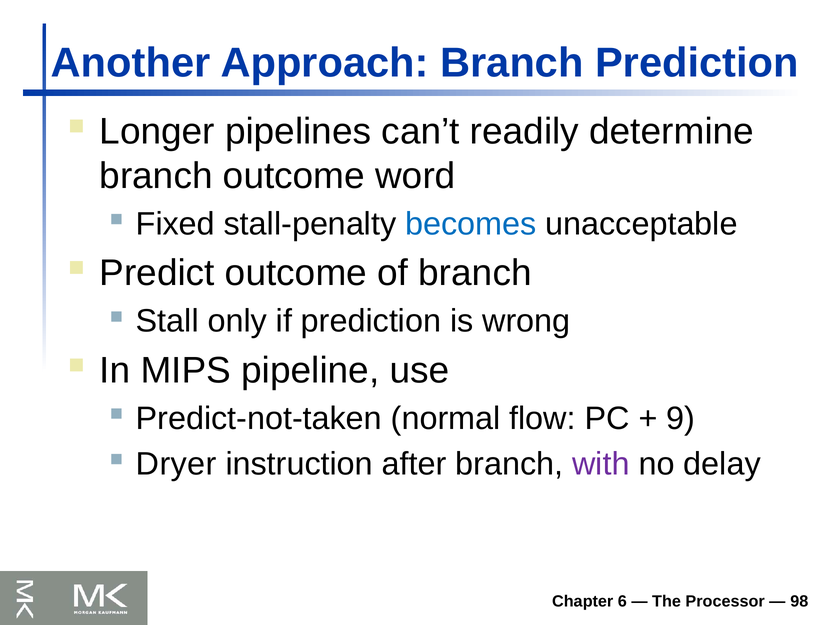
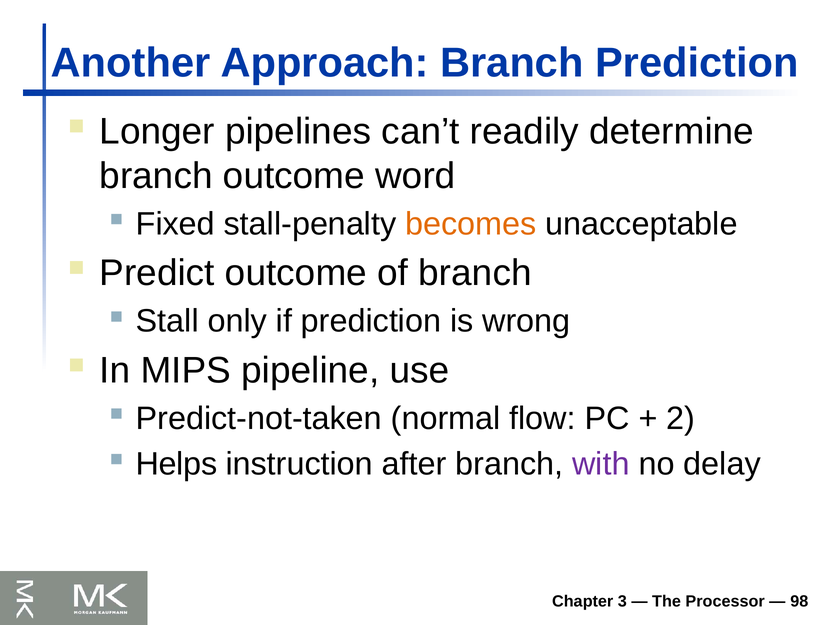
becomes colour: blue -> orange
9: 9 -> 2
Dryer: Dryer -> Helps
6: 6 -> 3
